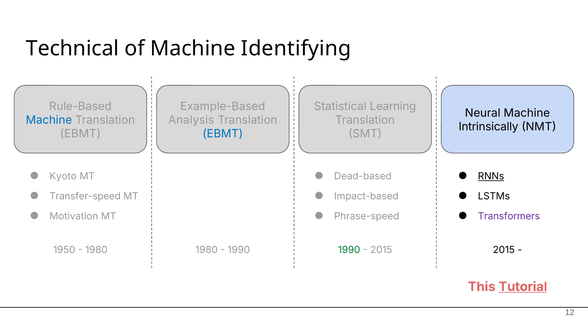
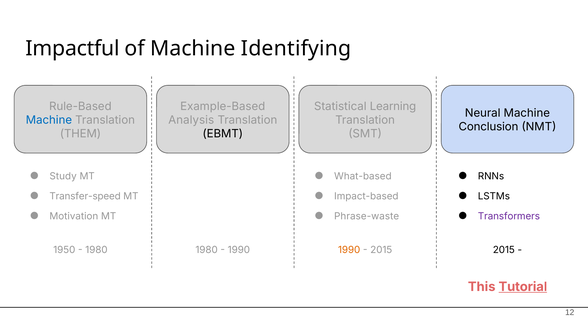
Technical: Technical -> Impactful
Intrinsically: Intrinsically -> Conclusion
EBMT at (80, 134): EBMT -> THEM
EBMT at (223, 134) colour: blue -> black
Kyoto: Kyoto -> Study
Dead-based: Dead-based -> What-based
RNNs underline: present -> none
Phrase-speed: Phrase-speed -> Phrase-waste
1990 at (349, 251) colour: green -> orange
